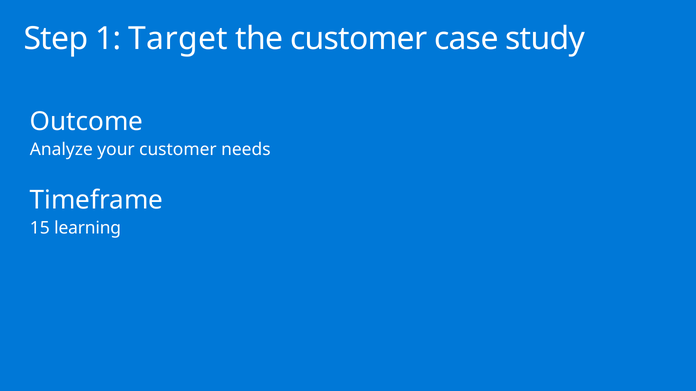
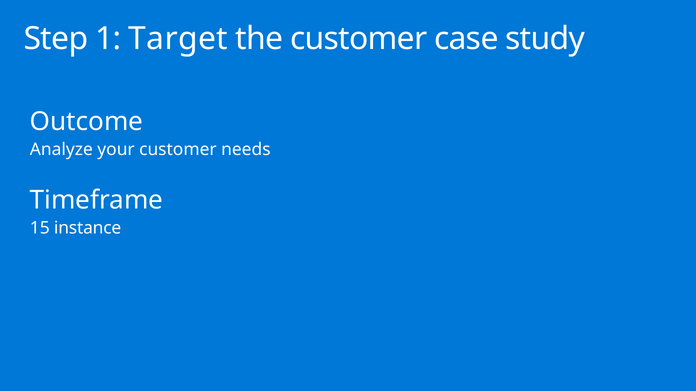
learning: learning -> instance
